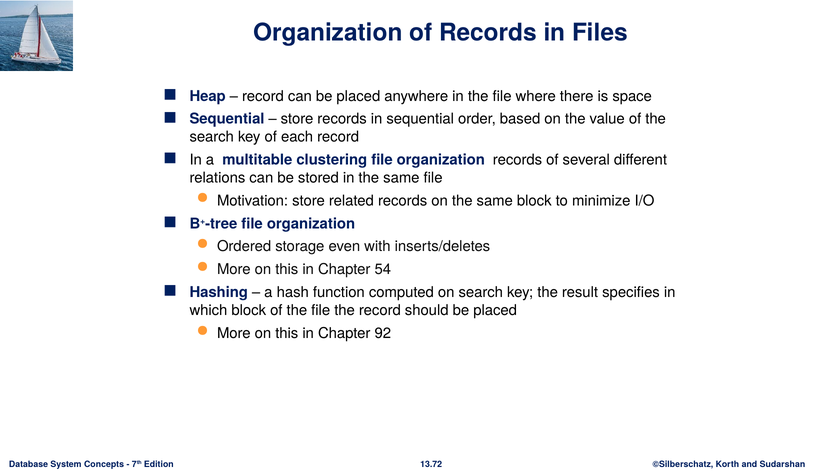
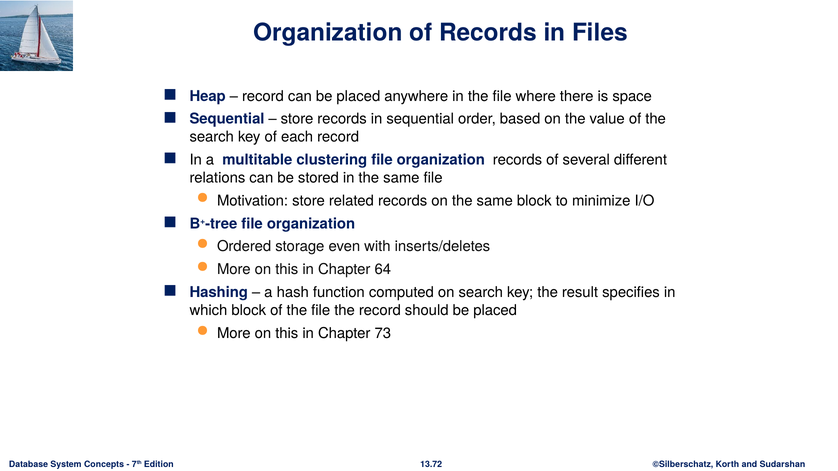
54: 54 -> 64
92: 92 -> 73
